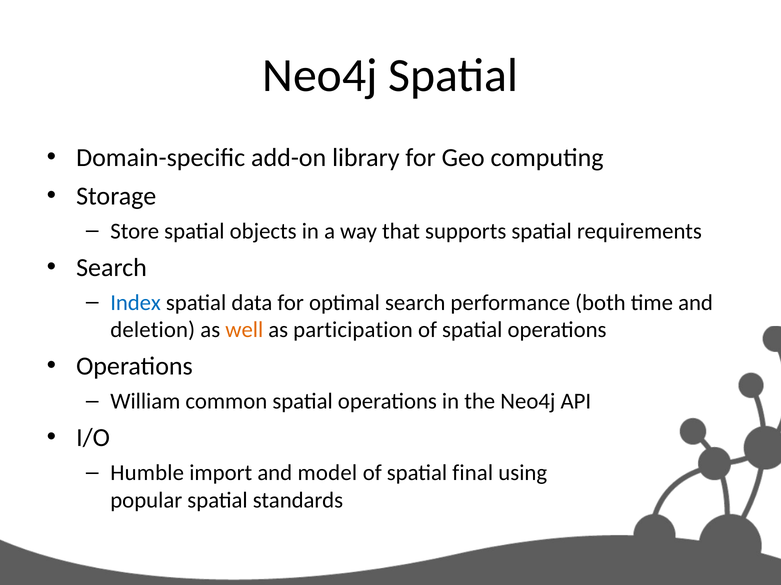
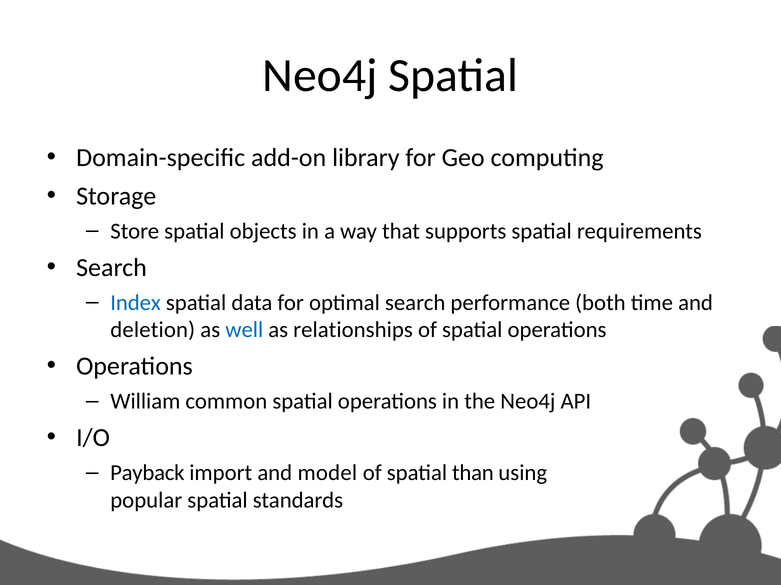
well colour: orange -> blue
participation: participation -> relationships
Humble: Humble -> Payback
final: final -> than
